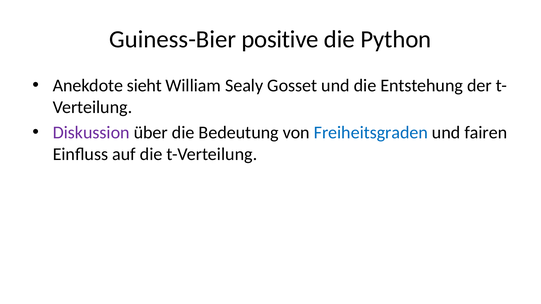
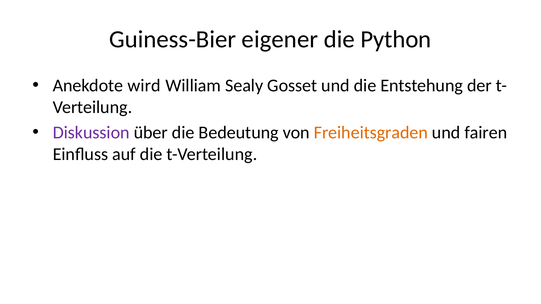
positive: positive -> eigener
sieht: sieht -> wird
Freiheitsgraden colour: blue -> orange
